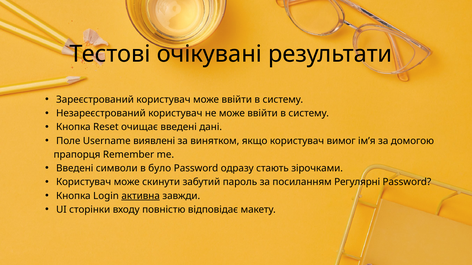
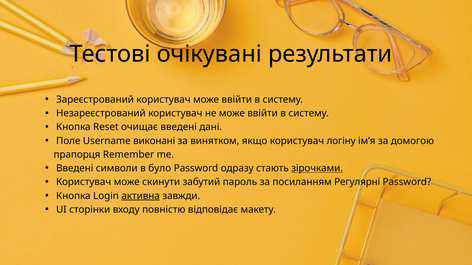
виявлені: виявлені -> виконані
вимог: вимог -> логіну
зірочками underline: none -> present
